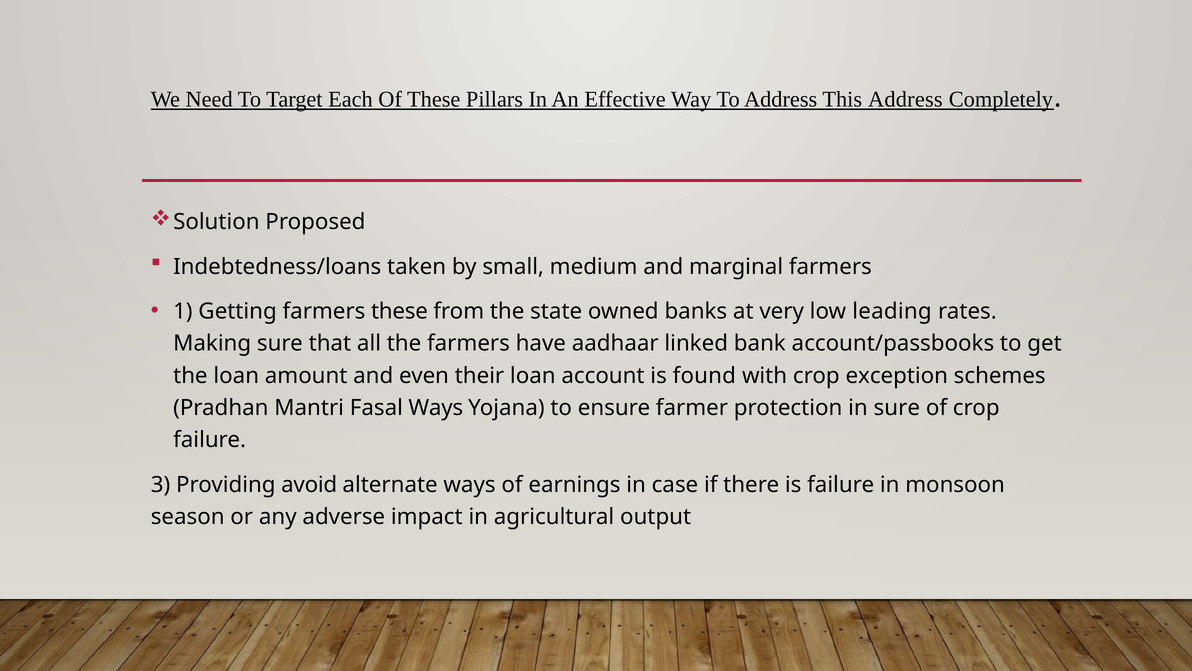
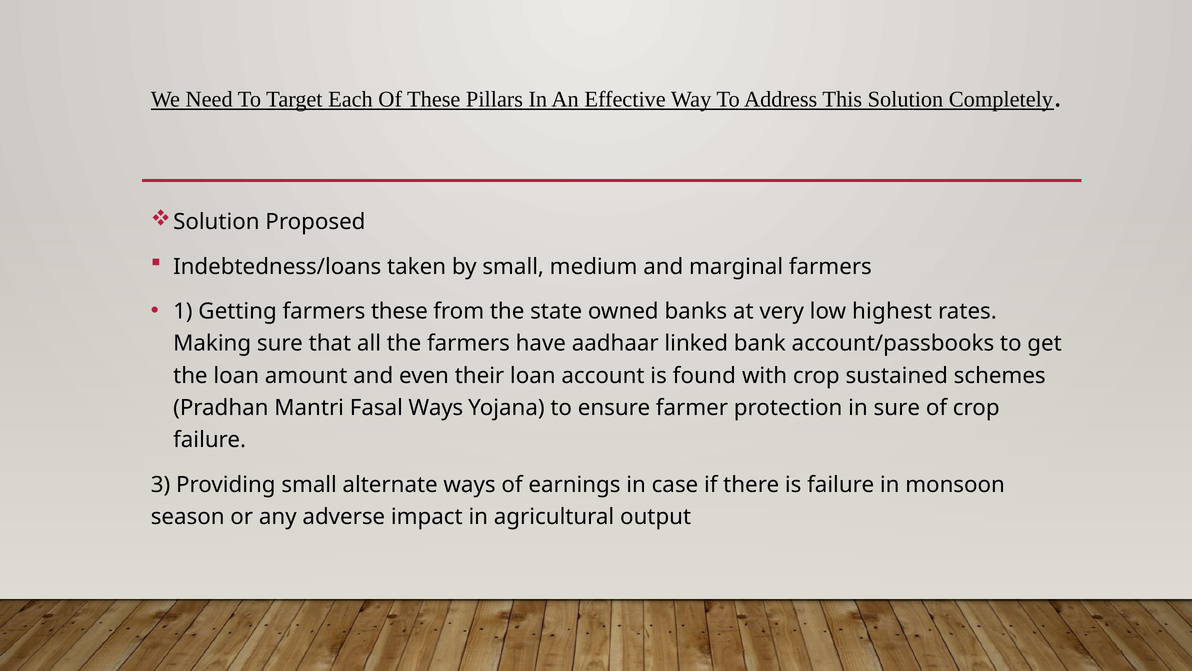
This Address: Address -> Solution
leading: leading -> highest
exception: exception -> sustained
Providing avoid: avoid -> small
